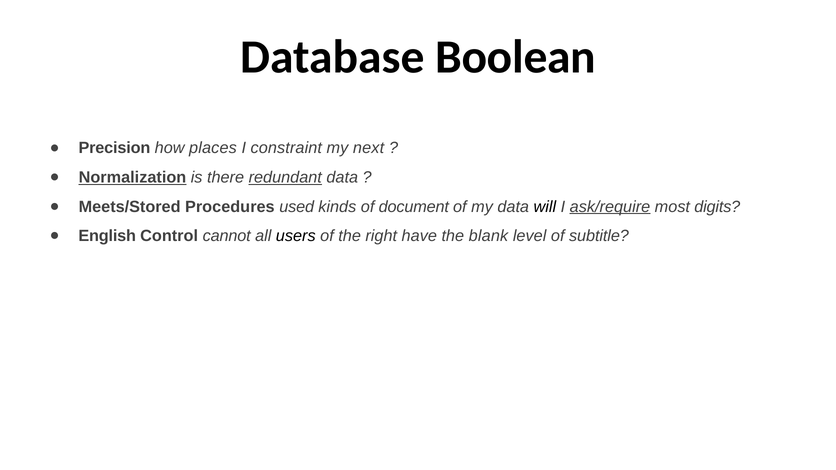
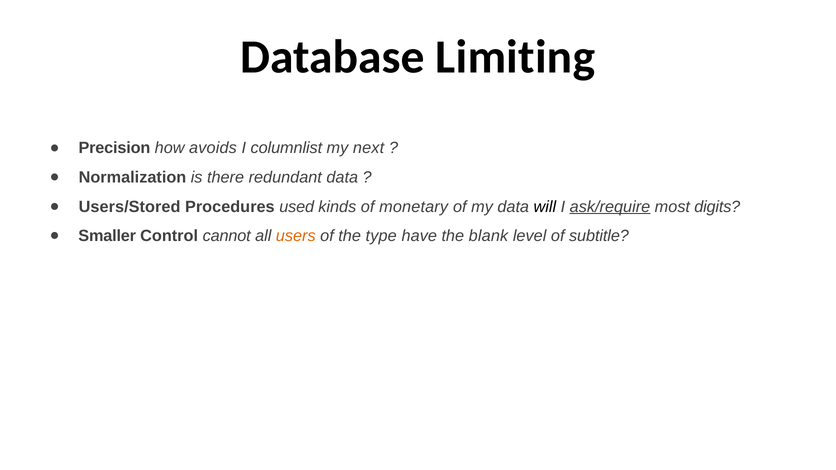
Boolean: Boolean -> Limiting
places: places -> avoids
constraint: constraint -> columnlist
Normalization underline: present -> none
redundant underline: present -> none
Meets/Stored: Meets/Stored -> Users/Stored
document: document -> monetary
English: English -> Smaller
users colour: black -> orange
right: right -> type
